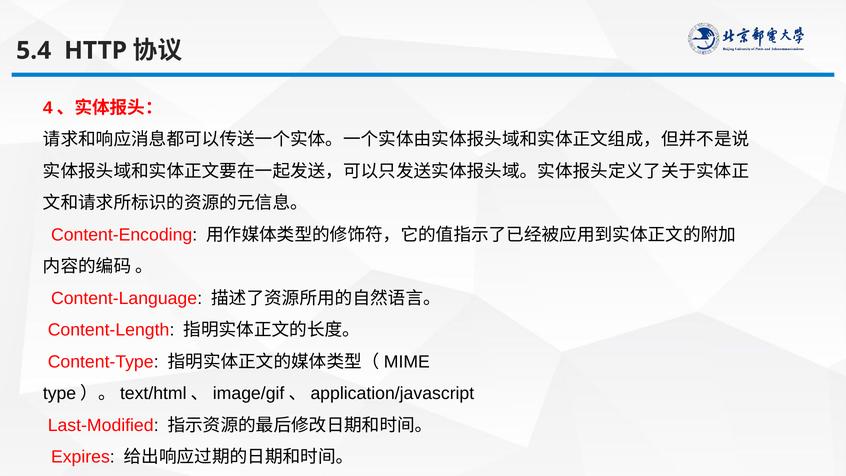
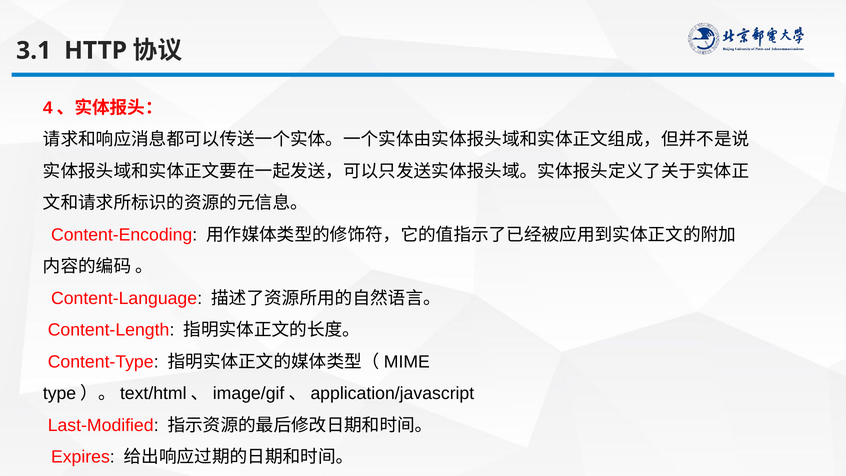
5.4: 5.4 -> 3.1
